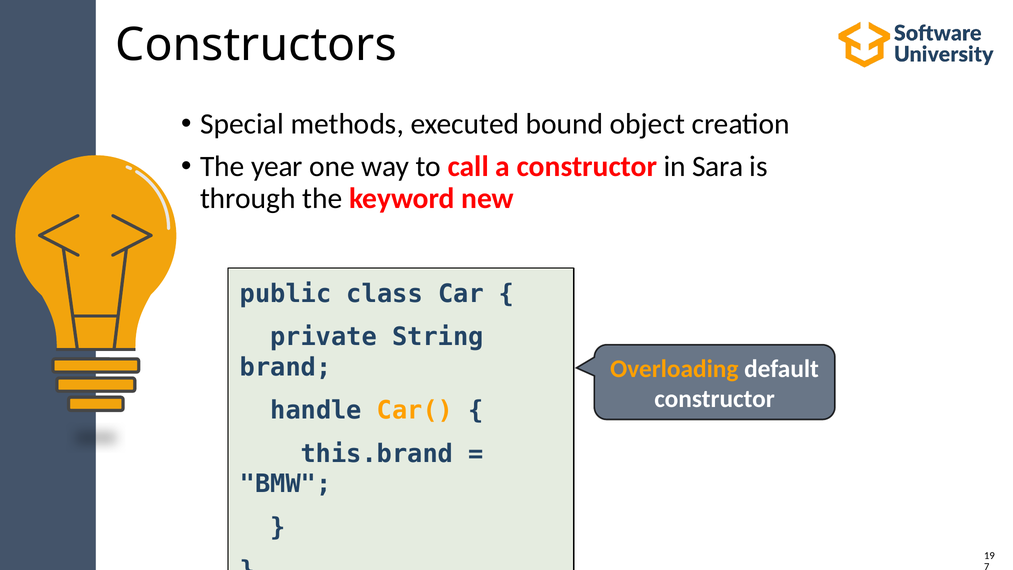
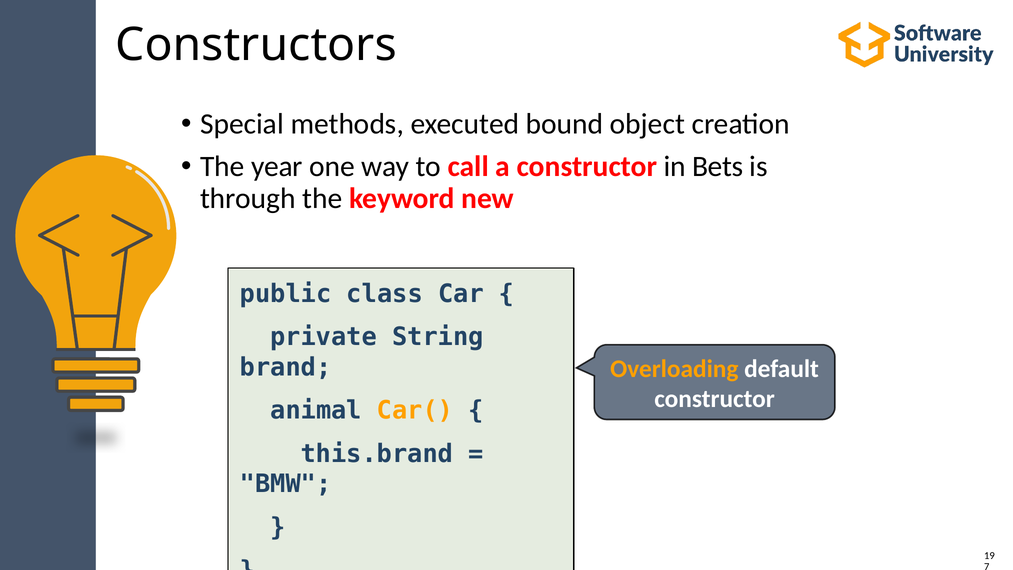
Sara: Sara -> Bets
handle: handle -> animal
